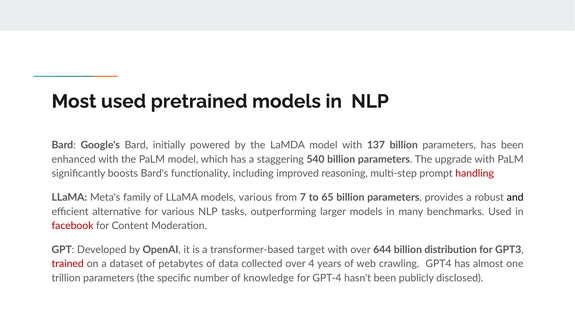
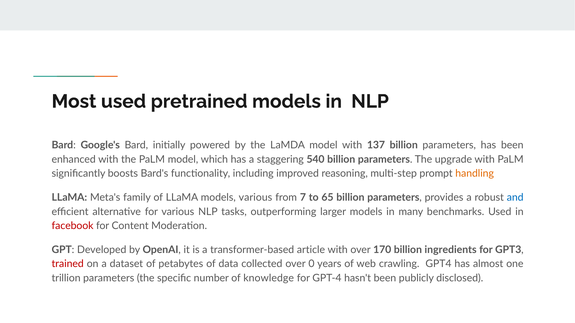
handling colour: red -> orange
and colour: black -> blue
target: target -> article
644: 644 -> 170
distribution: distribution -> ingredients
4: 4 -> 0
